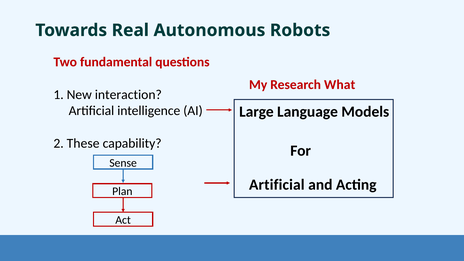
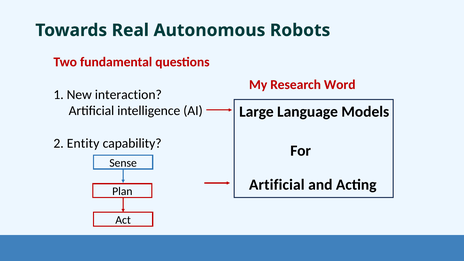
What: What -> Word
These: These -> Entity
